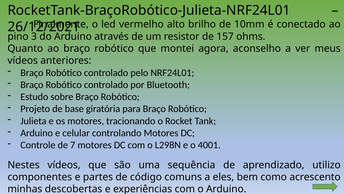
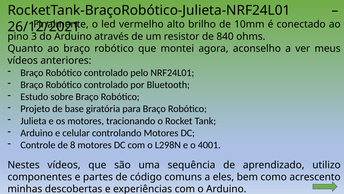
157: 157 -> 840
7: 7 -> 8
